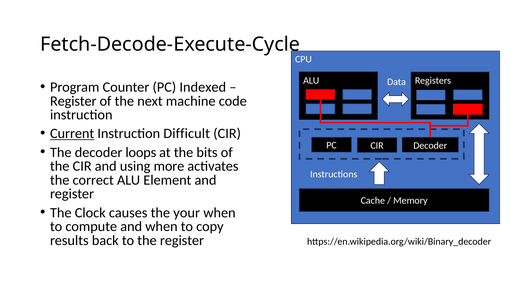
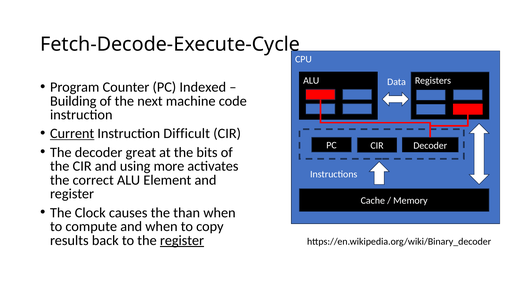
Register at (73, 101): Register -> Building
loops: loops -> great
your: your -> than
register at (182, 241) underline: none -> present
